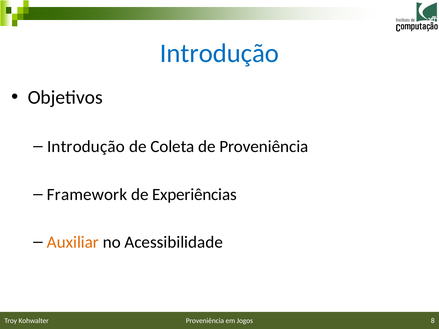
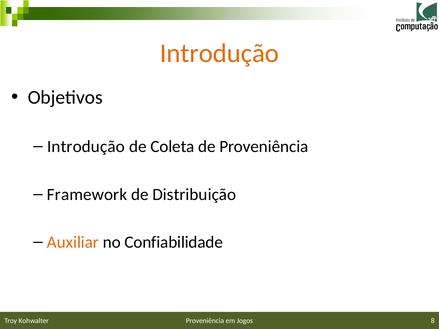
Introdução at (219, 53) colour: blue -> orange
Experiências: Experiências -> Distribuição
Acessibilidade: Acessibilidade -> Confiabilidade
